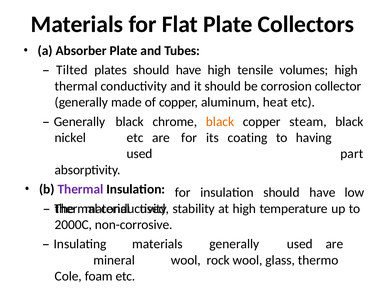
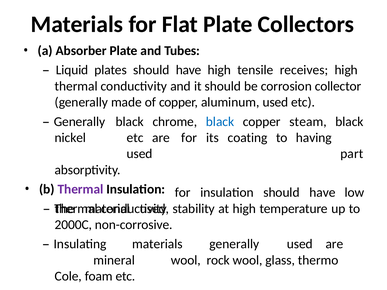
Tilted: Tilted -> Liquid
volumes: volumes -> receives
aluminum heat: heat -> used
black at (220, 122) colour: orange -> blue
